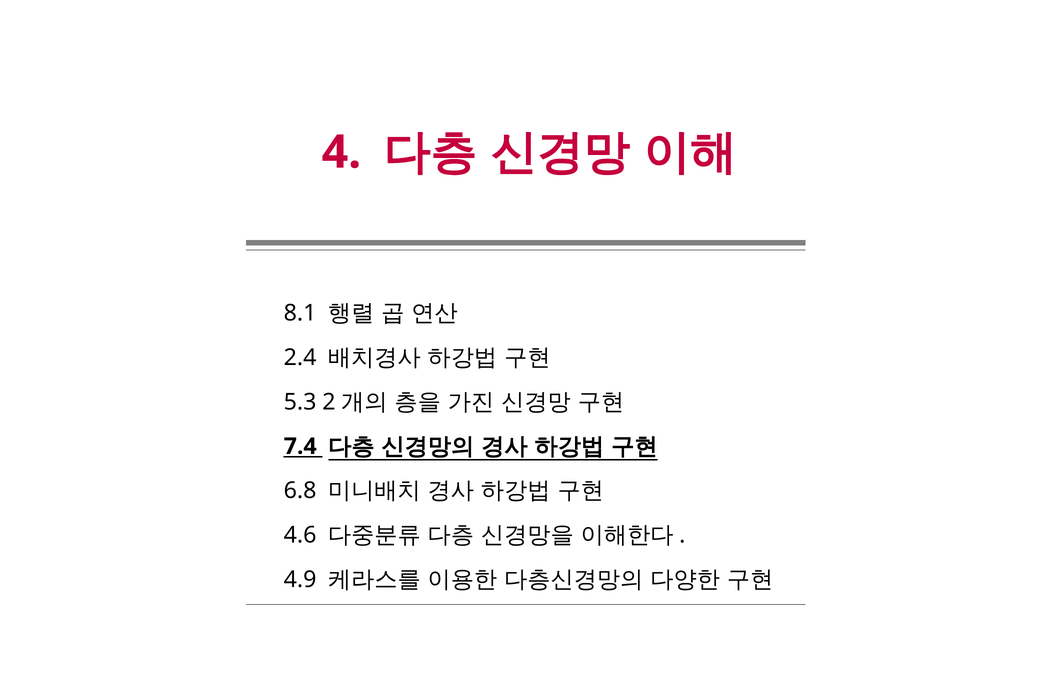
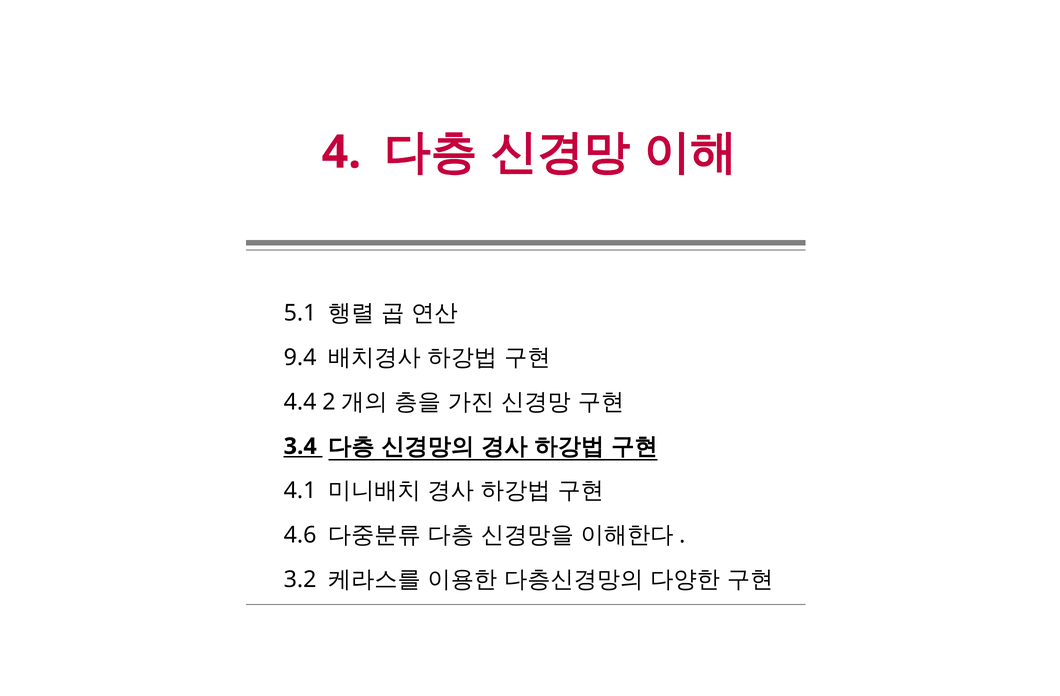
8.1: 8.1 -> 5.1
2.4: 2.4 -> 9.4
5.3: 5.3 -> 4.4
7.4: 7.4 -> 3.4
6.8: 6.8 -> 4.1
4.9: 4.9 -> 3.2
